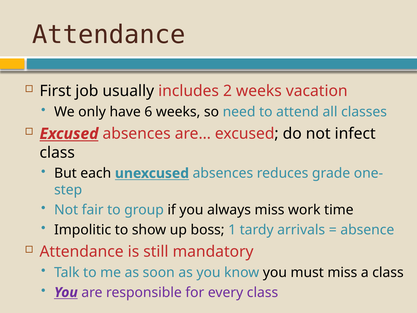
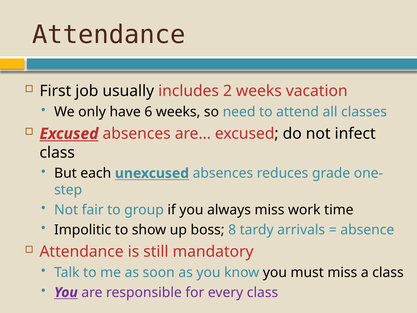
1: 1 -> 8
